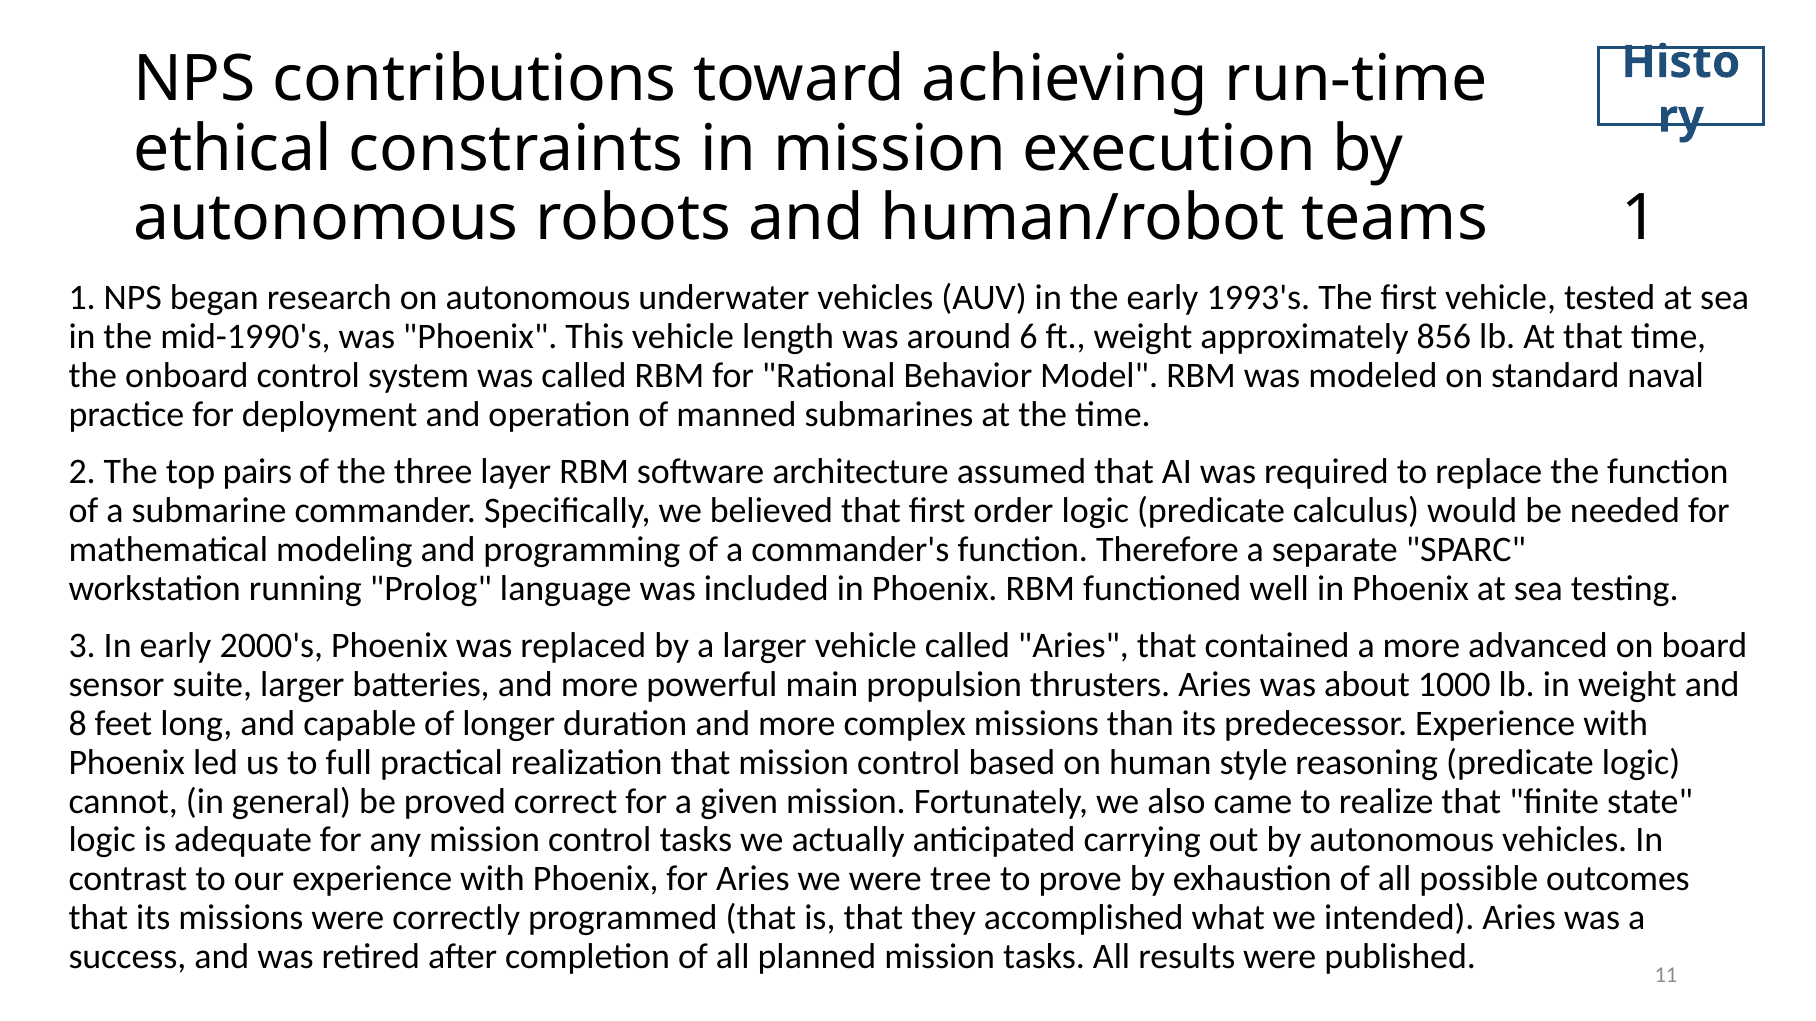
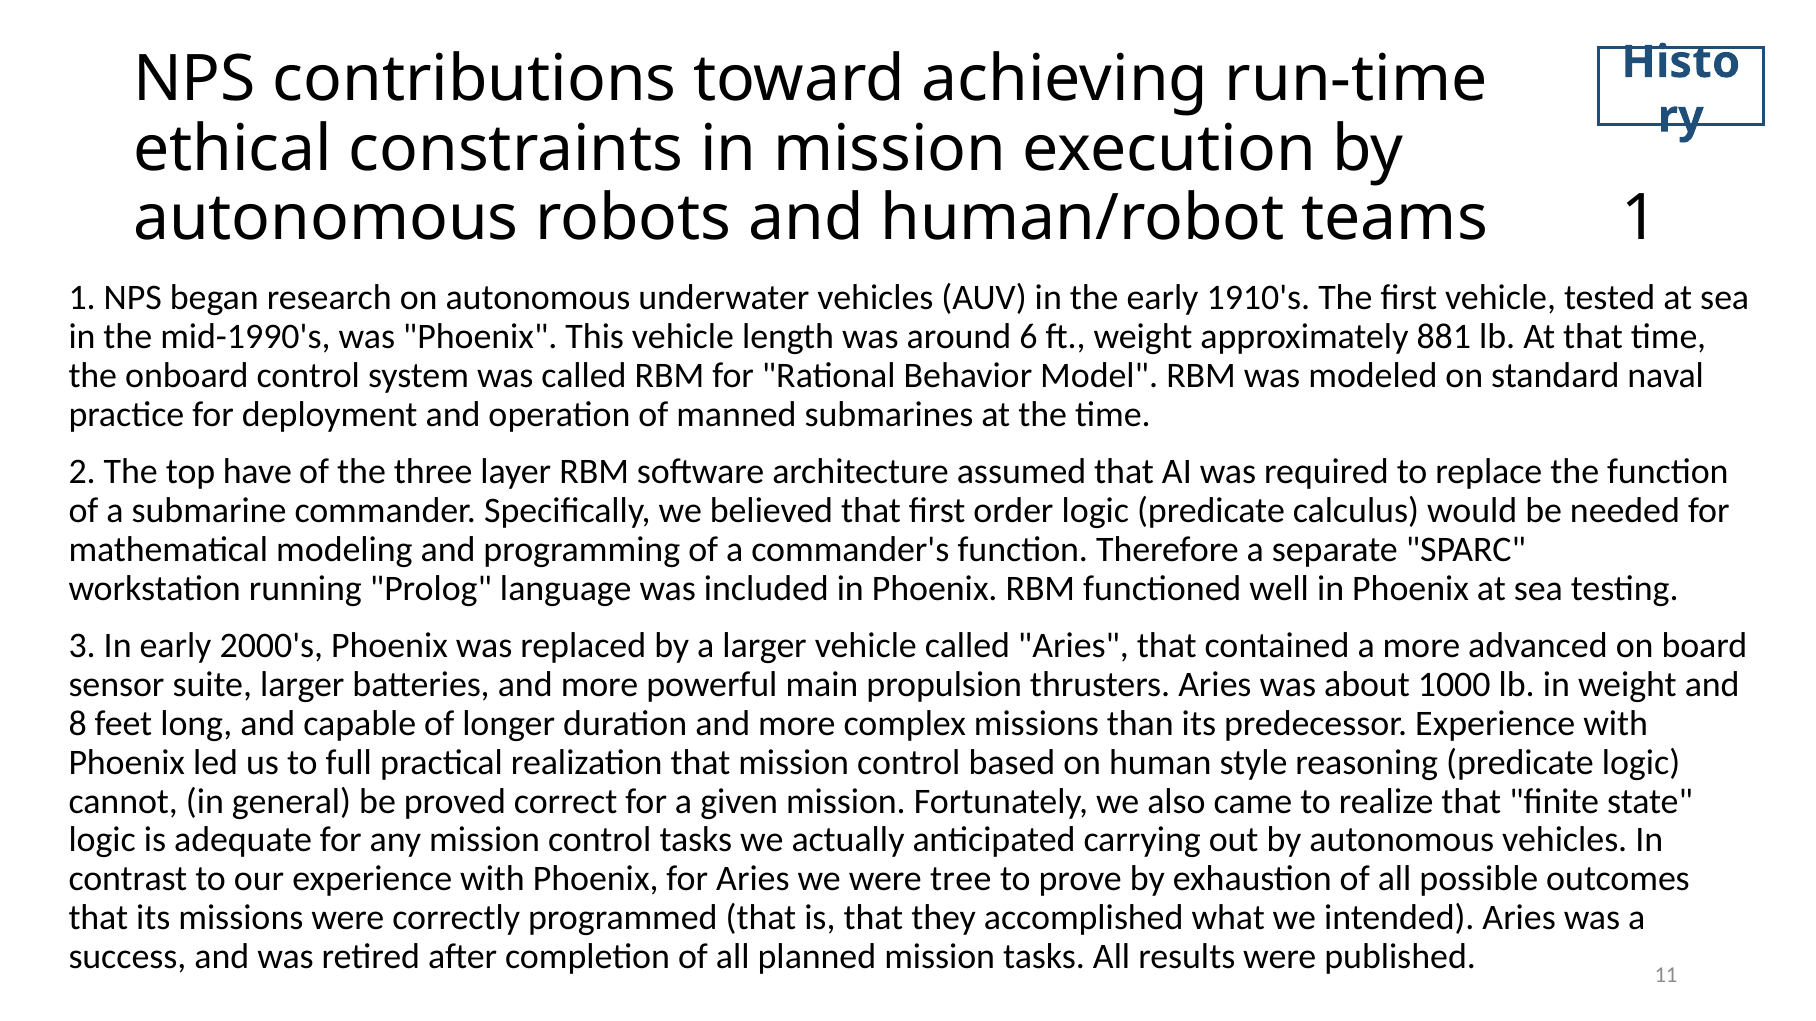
1993's: 1993's -> 1910's
856: 856 -> 881
pairs: pairs -> have
